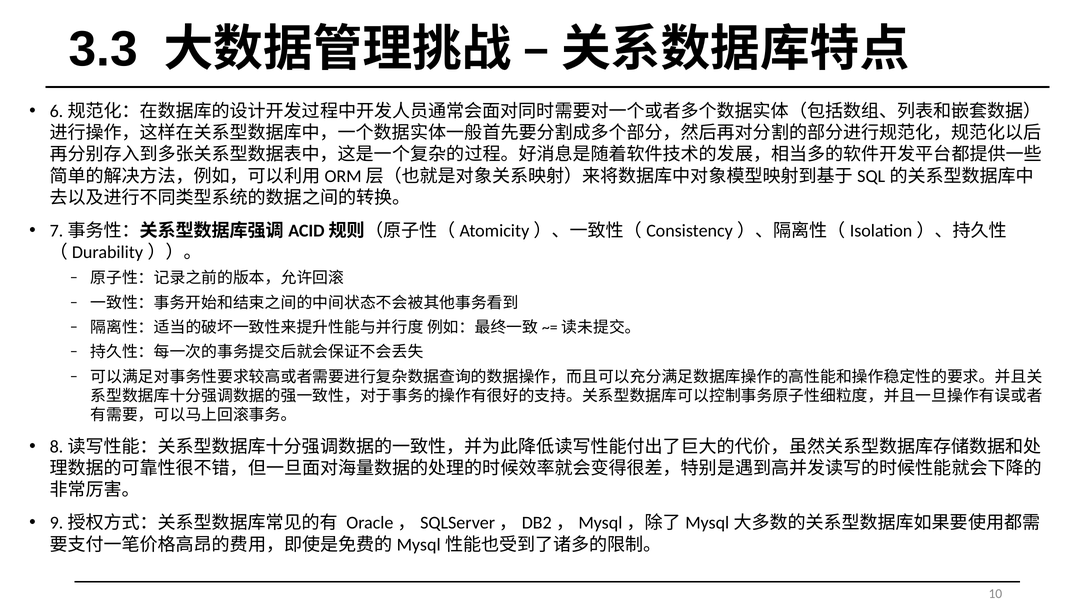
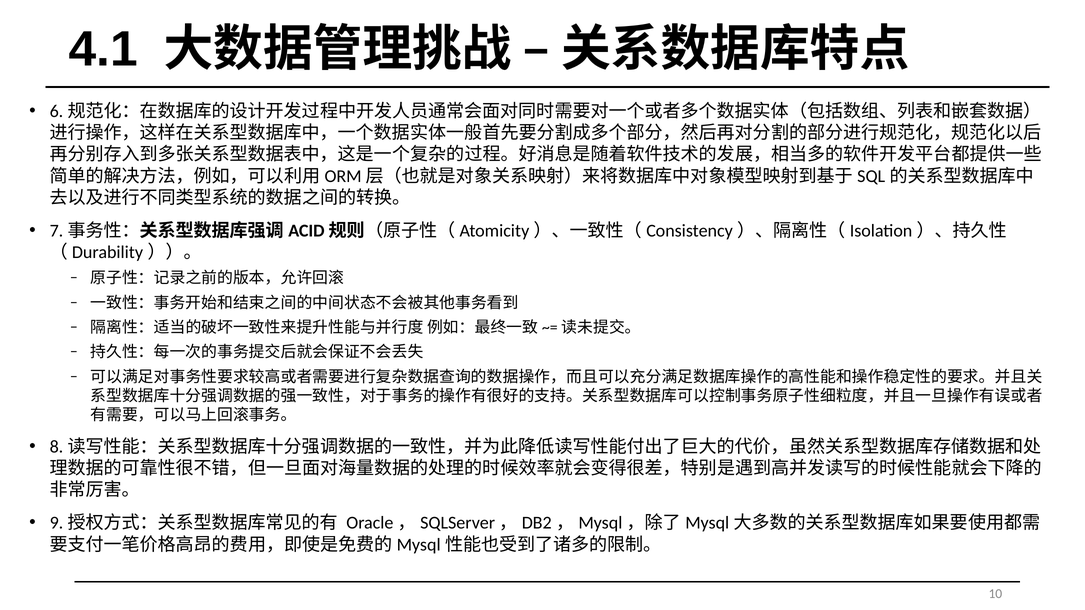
3.3: 3.3 -> 4.1
